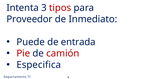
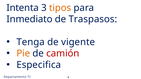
tipos colour: red -> orange
Proveedor: Proveedor -> Inmediato
Inmediato: Inmediato -> Traspasos
Puede: Puede -> Tenga
entrada: entrada -> vigente
Pie colour: red -> orange
